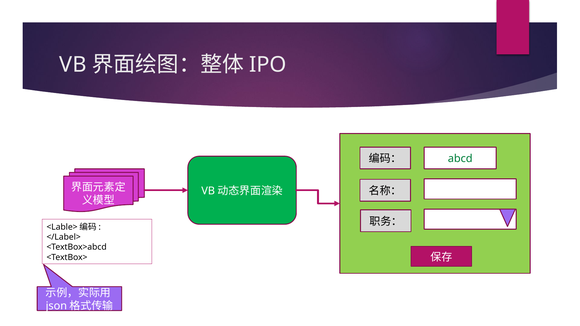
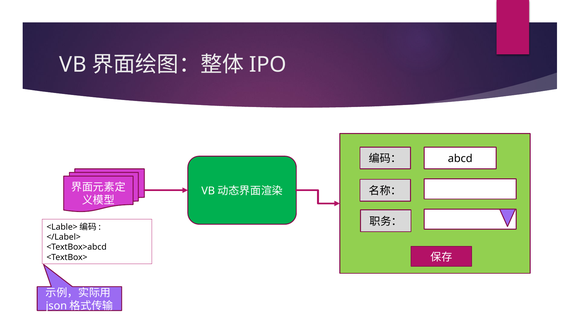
abcd colour: green -> black
